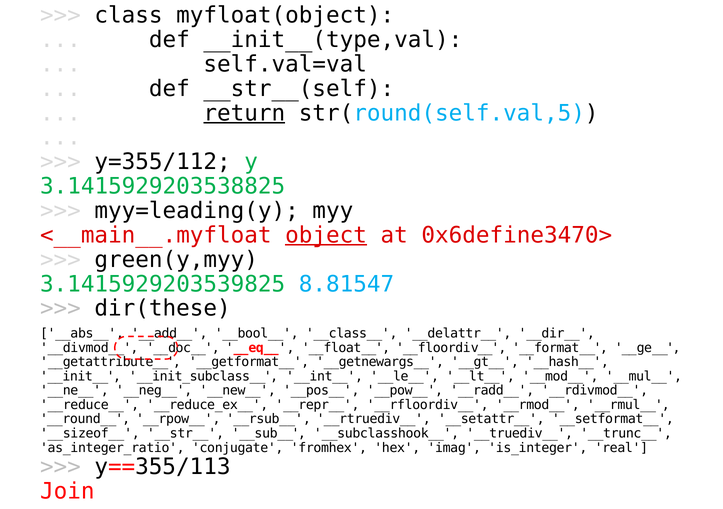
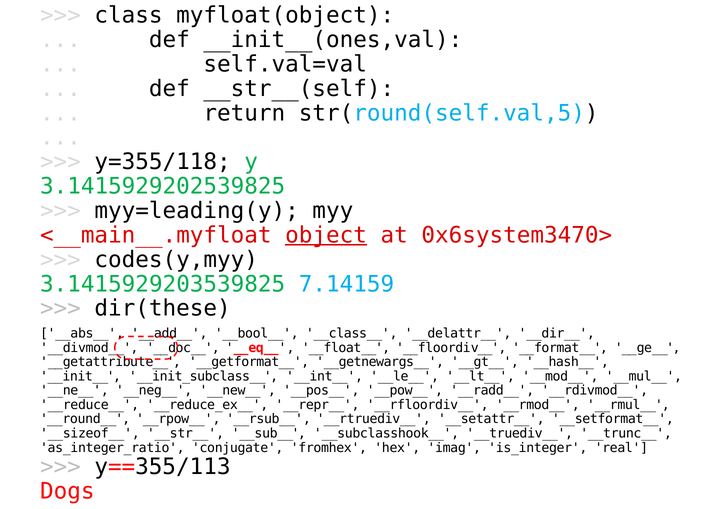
__init__(type,val: __init__(type,val -> __init__(ones,val
return underline: present -> none
y=355/112: y=355/112 -> y=355/118
3.1415929203538825: 3.1415929203538825 -> 3.1415929202539825
0x6define3470>: 0x6define3470> -> 0x6system3470>
green(y,myy: green(y,myy -> codes(y,myy
8.81547: 8.81547 -> 7.14159
Join: Join -> Dogs
